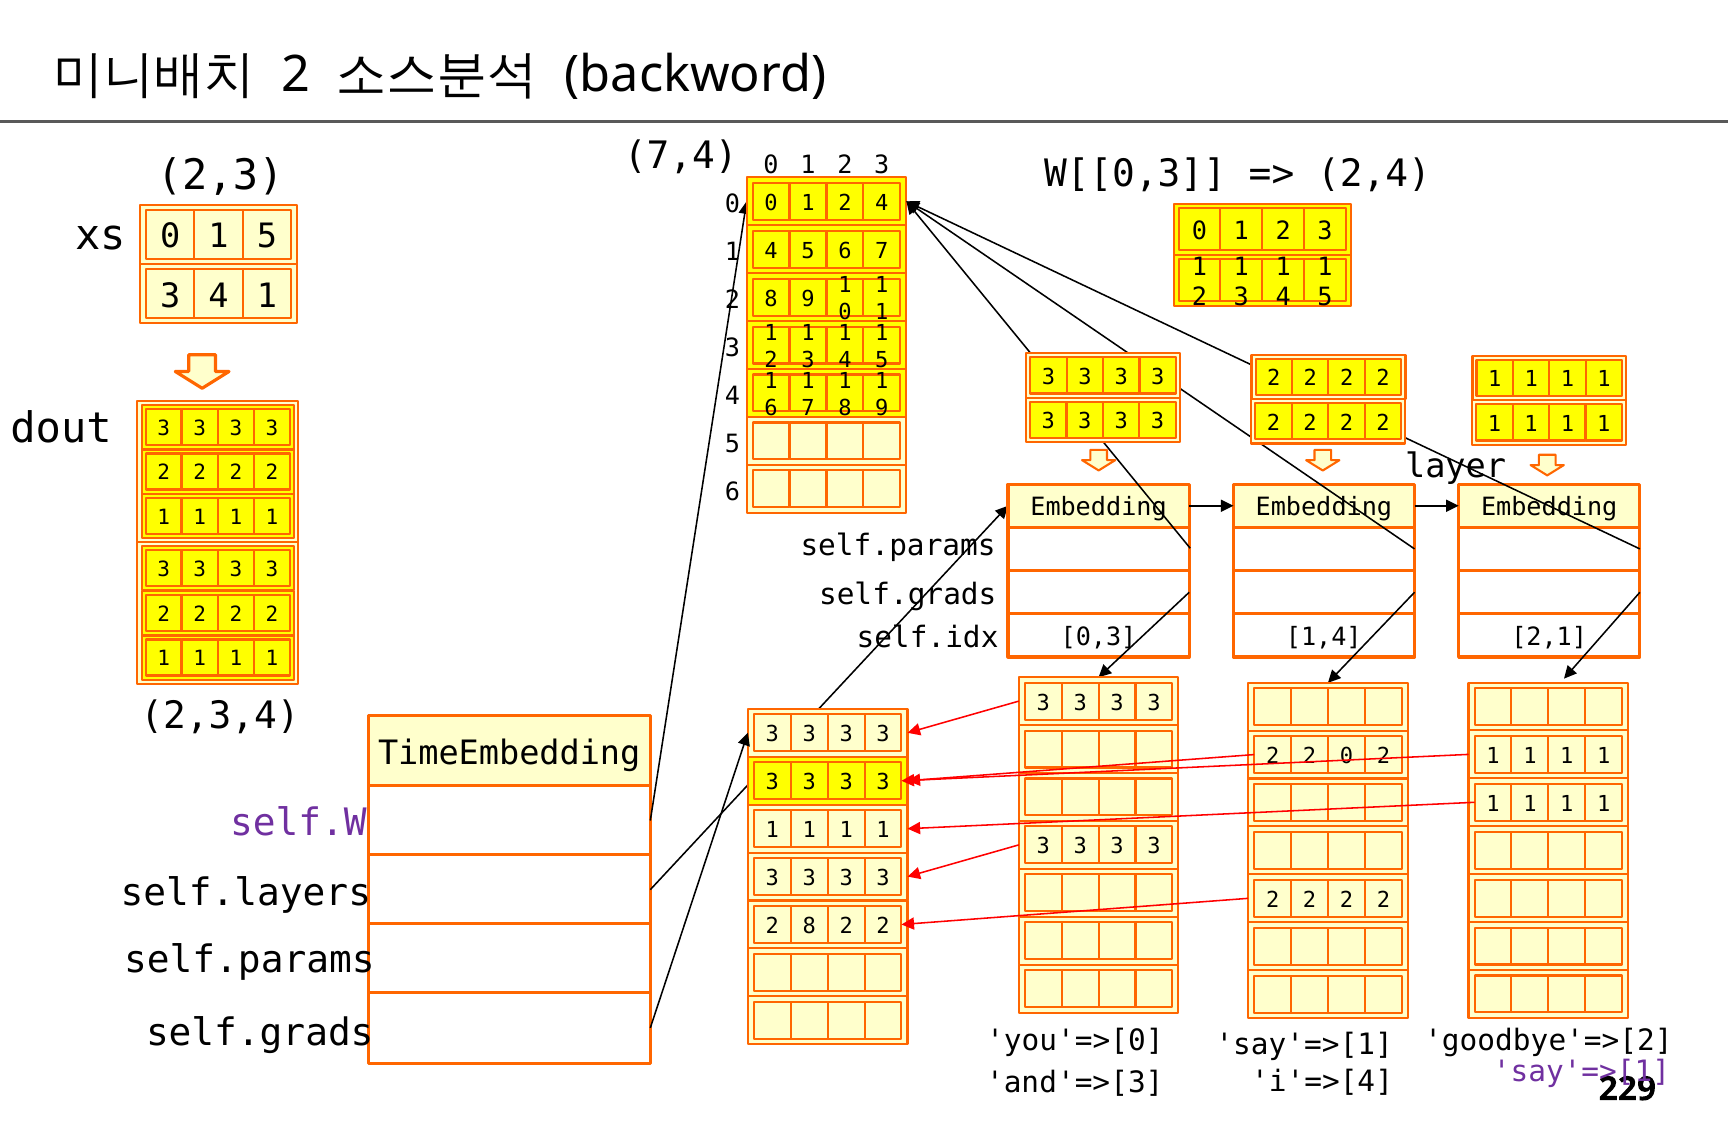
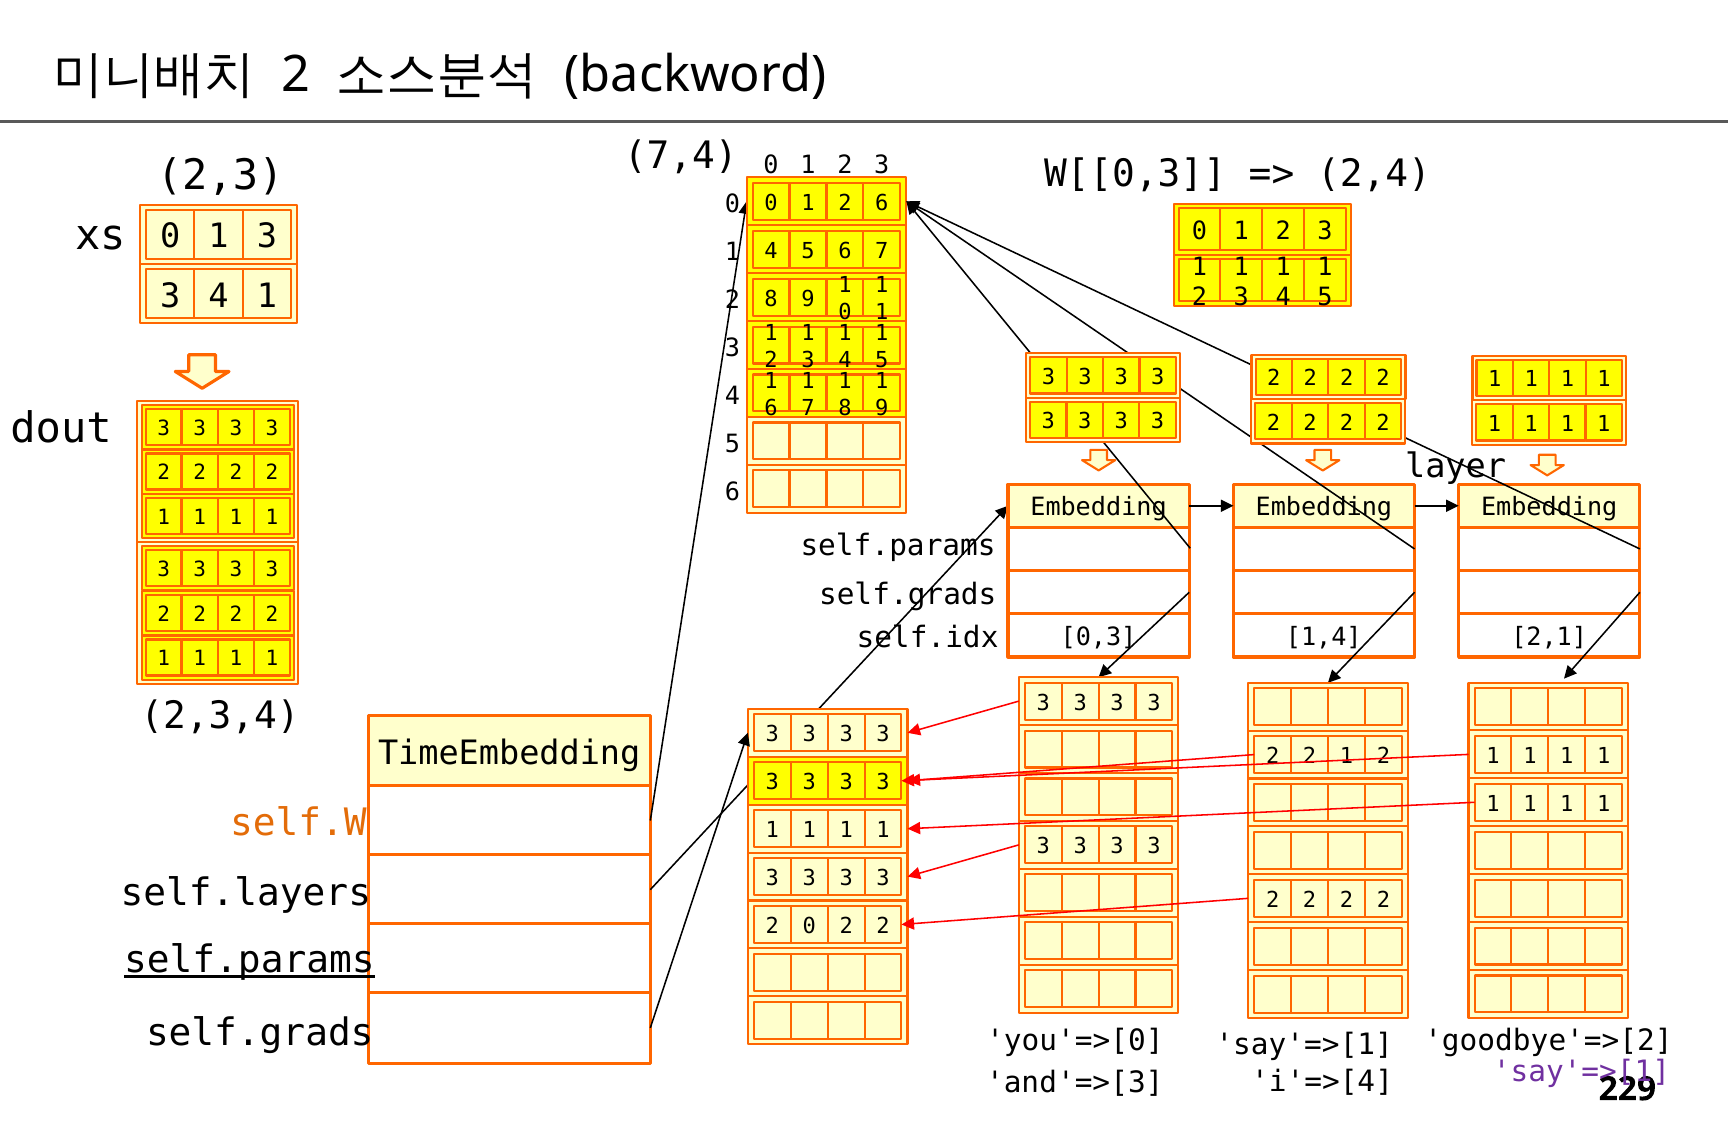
2 4: 4 -> 6
0 1 5: 5 -> 3
0 at (1346, 756): 0 -> 1
self.W colour: purple -> orange
2 8: 8 -> 0
self.params at (249, 960) underline: none -> present
